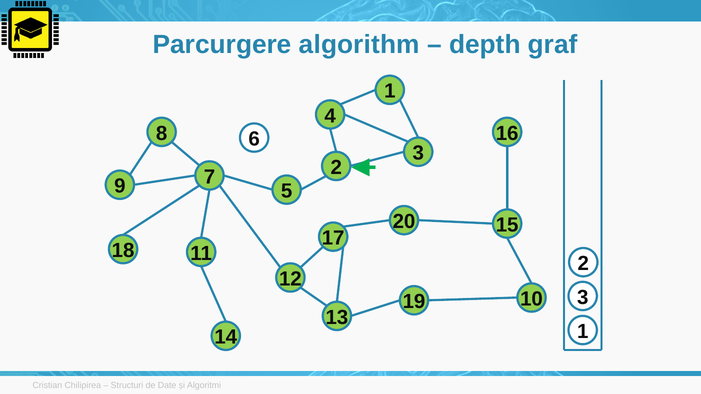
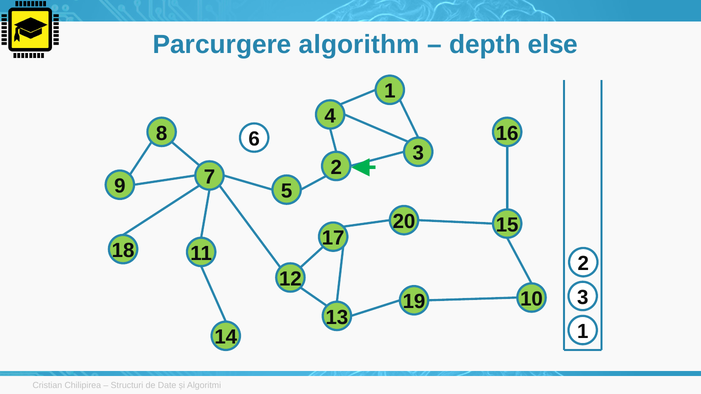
graf: graf -> else
